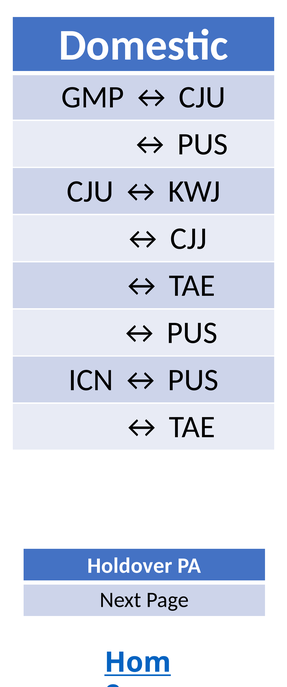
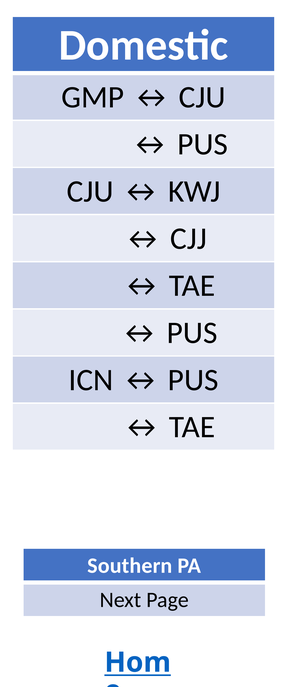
Holdover: Holdover -> Southern
